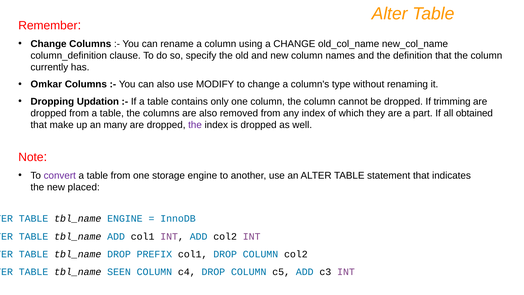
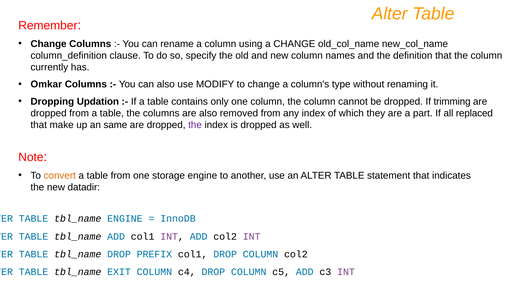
obtained: obtained -> replaced
many: many -> same
convert colour: purple -> orange
placed: placed -> datadir
SEEN: SEEN -> EXIT
